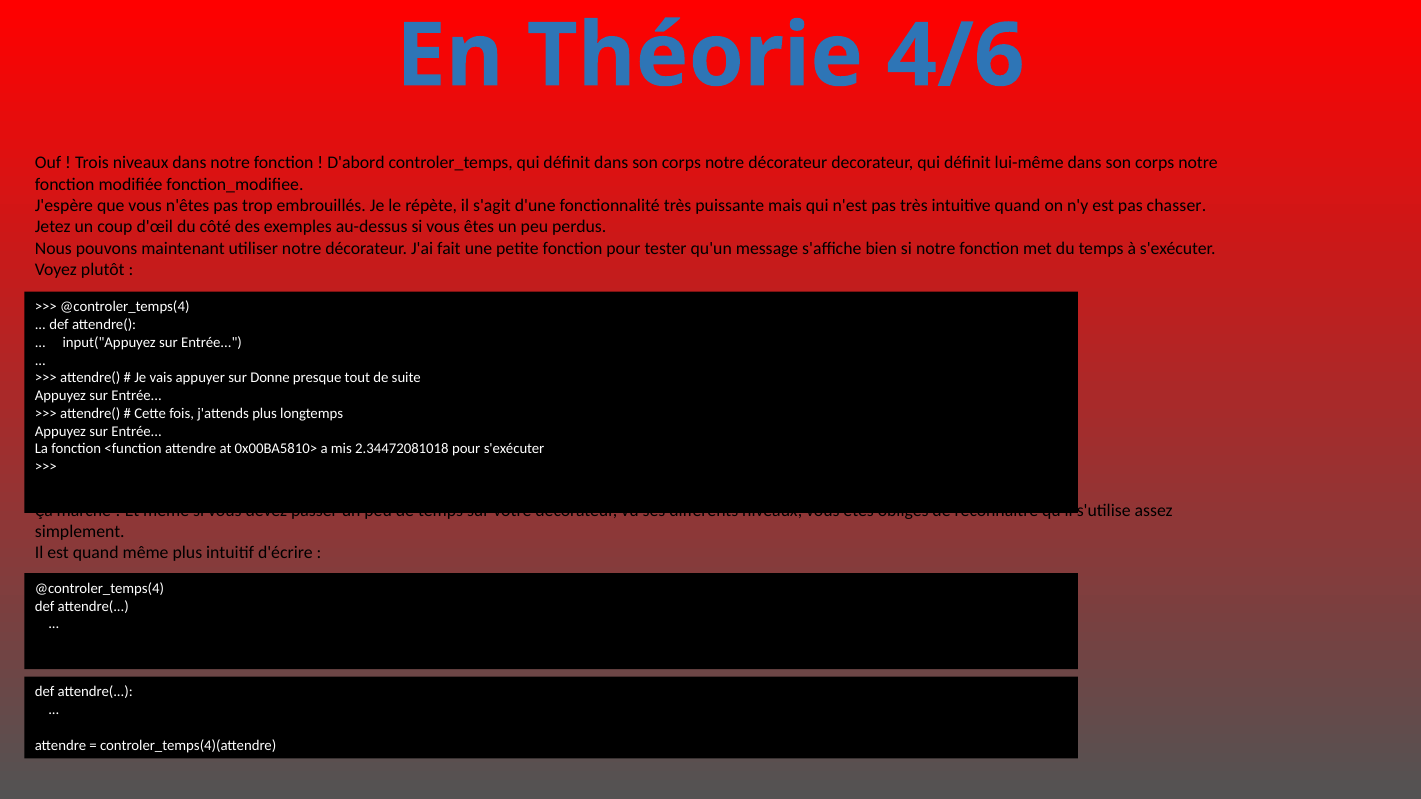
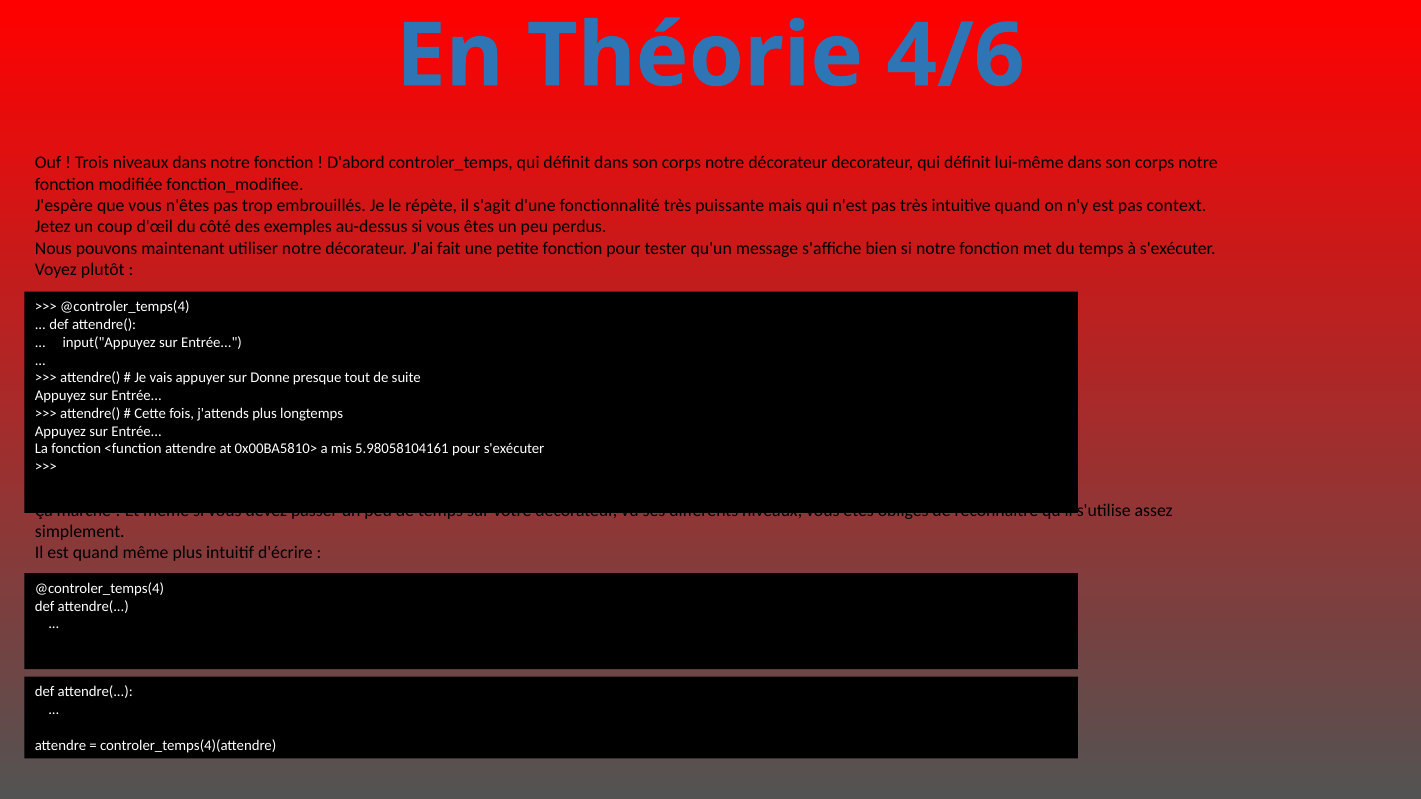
chasser: chasser -> context
2.34472081018: 2.34472081018 -> 5.98058104161
